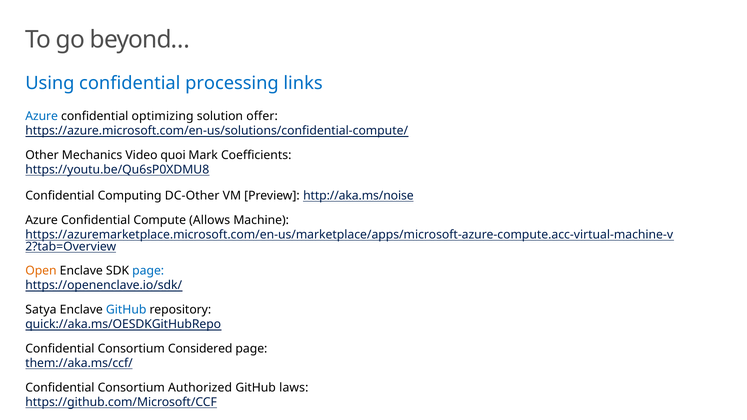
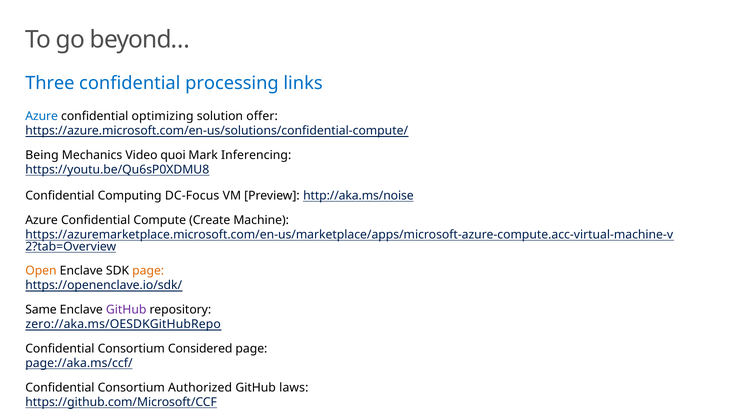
Using: Using -> Three
Other: Other -> Being
Coefficients: Coefficients -> Inferencing
DC-Other: DC-Other -> DC-Focus
Allows: Allows -> Create
page at (148, 271) colour: blue -> orange
Satya: Satya -> Same
GitHub at (126, 310) colour: blue -> purple
quick://aka.ms/OESDKGitHubRepo: quick://aka.ms/OESDKGitHubRepo -> zero://aka.ms/OESDKGitHubRepo
them://aka.ms/ccf/: them://aka.ms/ccf/ -> page://aka.ms/ccf/
